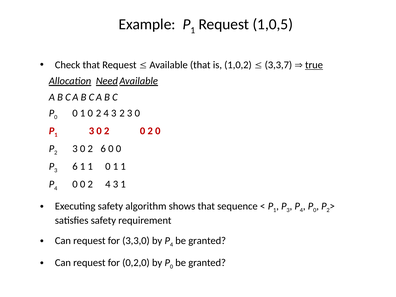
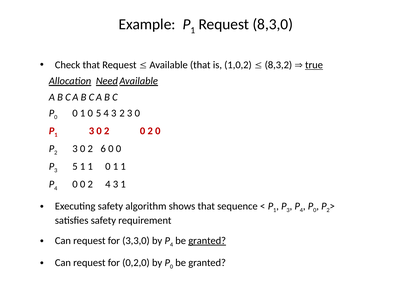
1,0,5: 1,0,5 -> 8,3,0
3,3,7: 3,3,7 -> 8,3,2
1 0 2: 2 -> 5
3 6: 6 -> 5
granted at (207, 241) underline: none -> present
